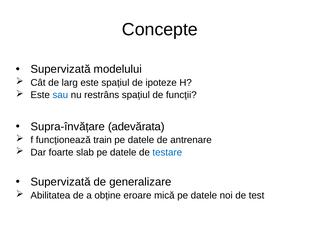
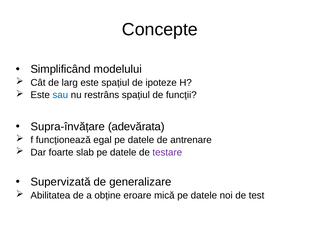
Supervizată at (61, 69): Supervizată -> Simplificând
train: train -> egal
testare colour: blue -> purple
